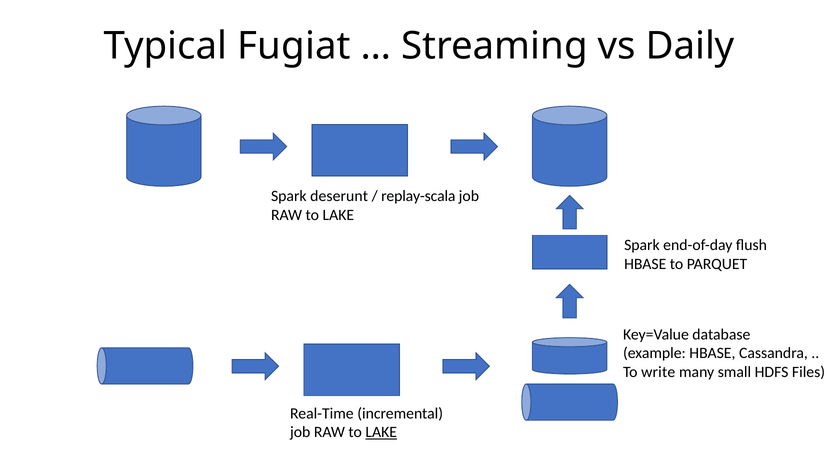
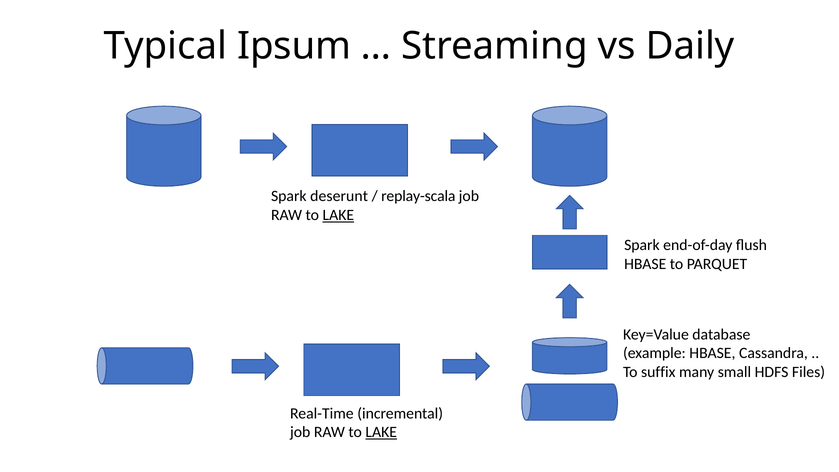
Fugiat: Fugiat -> Ipsum
LAKE at (338, 215) underline: none -> present
write: write -> suffix
